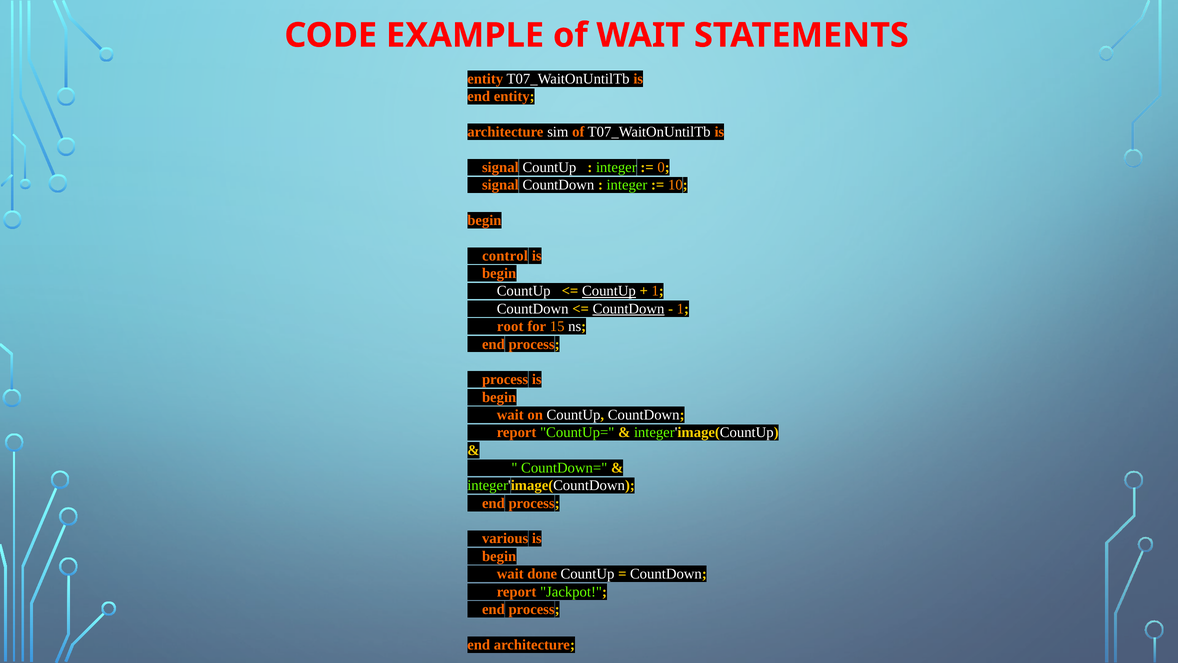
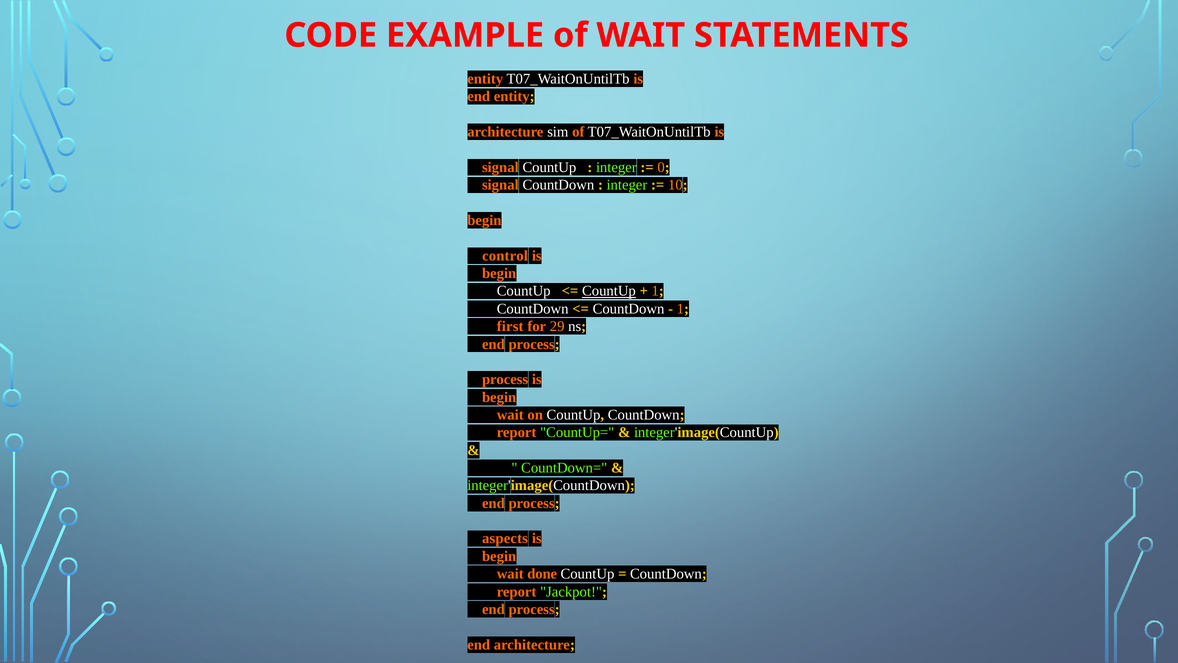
CountDown at (629, 309) underline: present -> none
root: root -> first
15: 15 -> 29
various: various -> aspects
